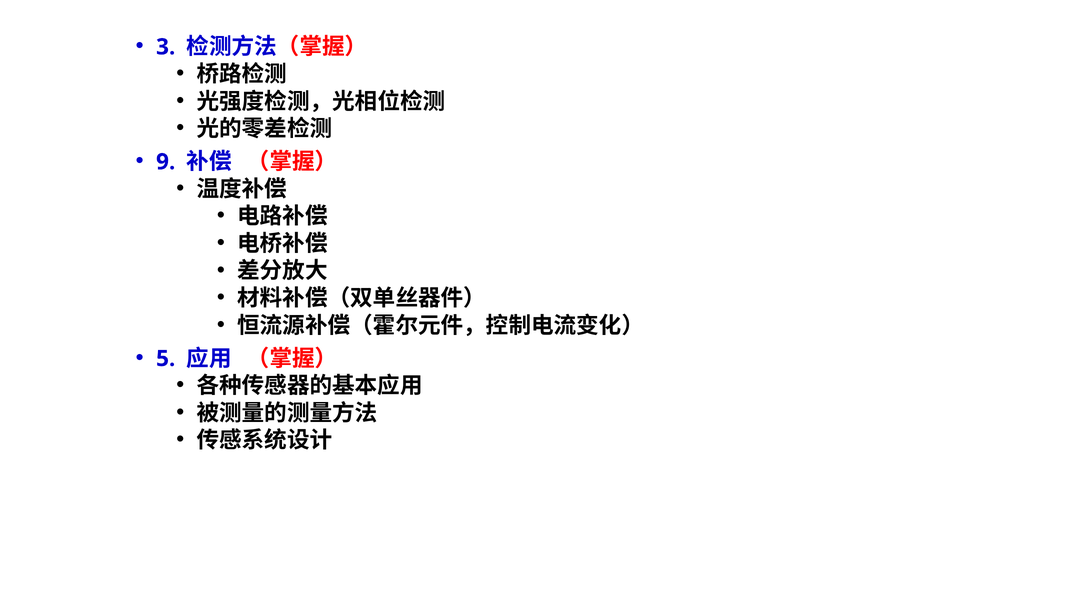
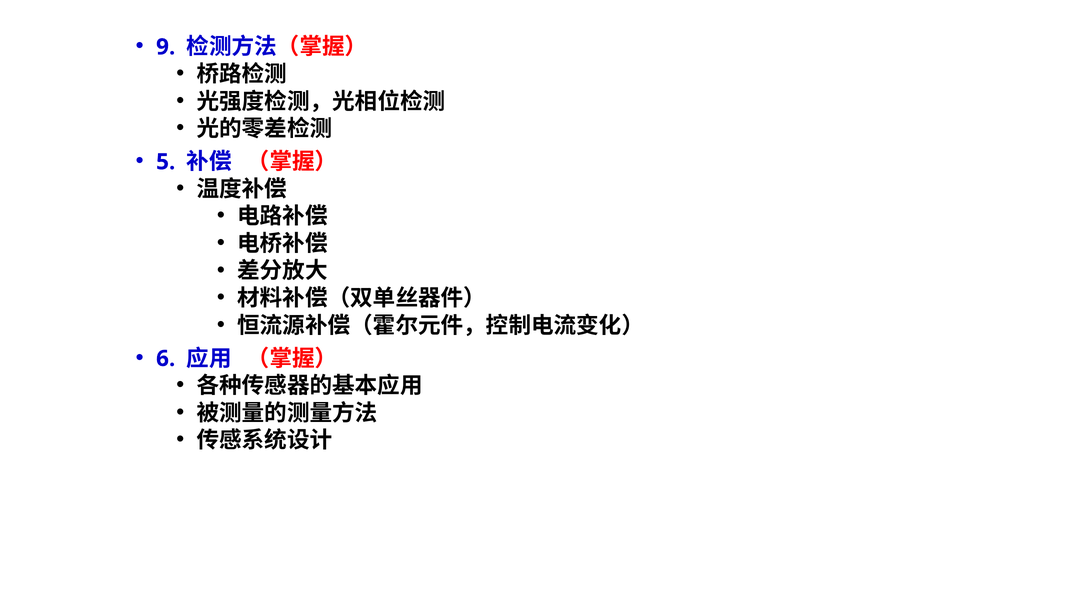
3: 3 -> 9
9: 9 -> 5
5: 5 -> 6
